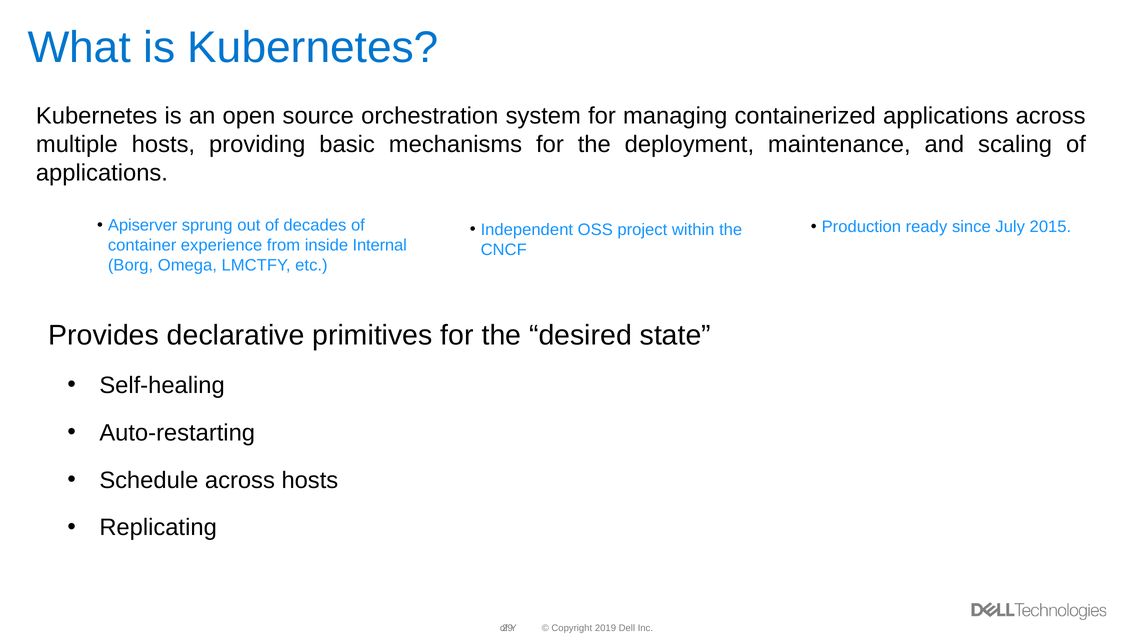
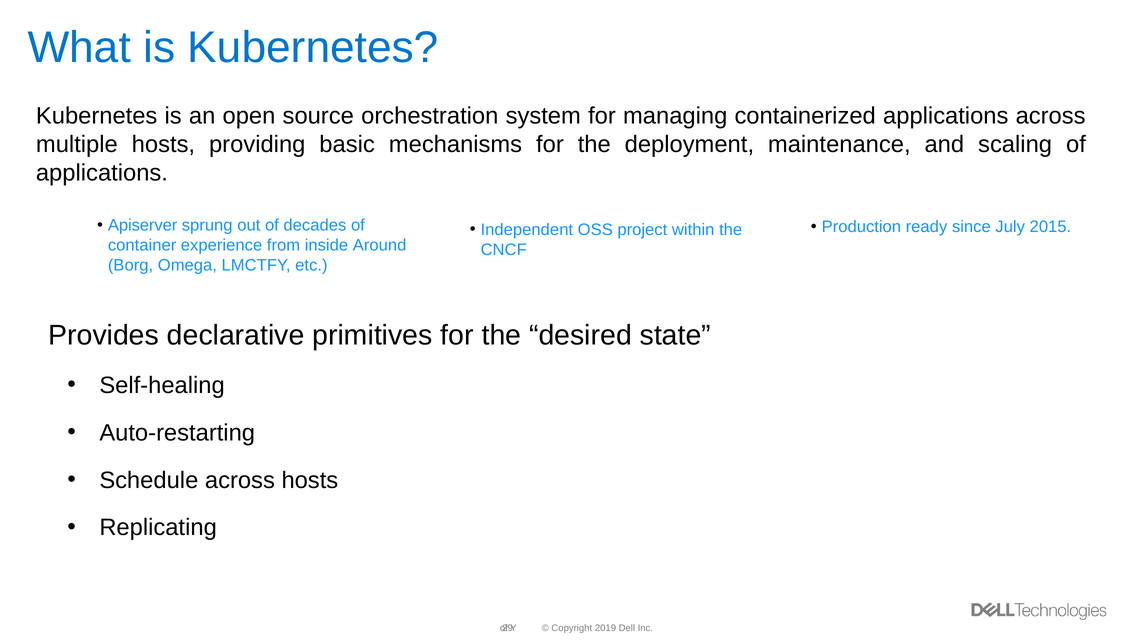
Internal: Internal -> Around
